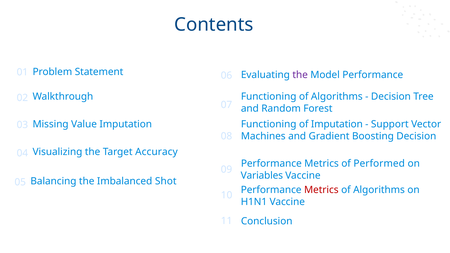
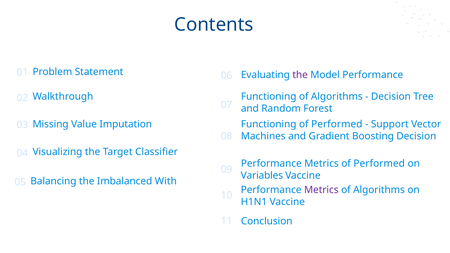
Functioning of Imputation: Imputation -> Performed
Accuracy: Accuracy -> Classifier
Shot: Shot -> With
Metrics at (321, 190) colour: red -> purple
